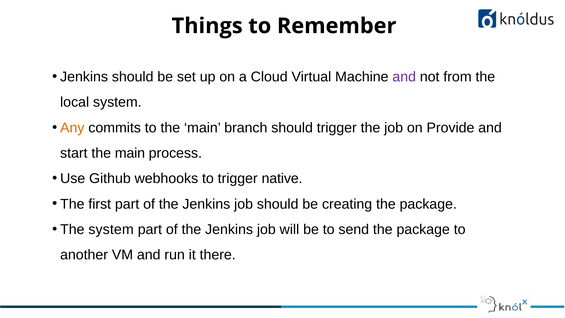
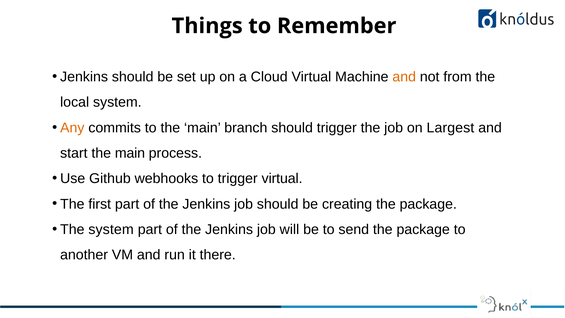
and at (404, 77) colour: purple -> orange
Provide: Provide -> Largest
trigger native: native -> virtual
